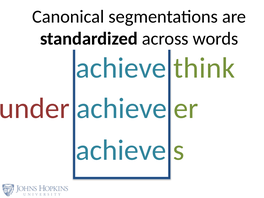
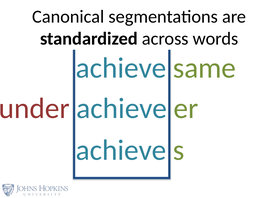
think: think -> same
